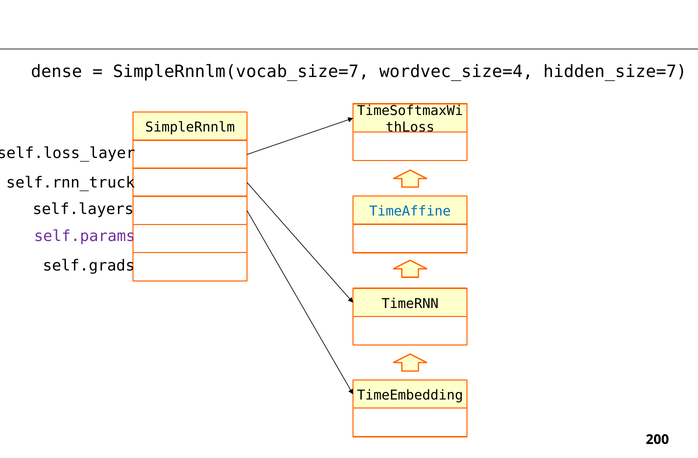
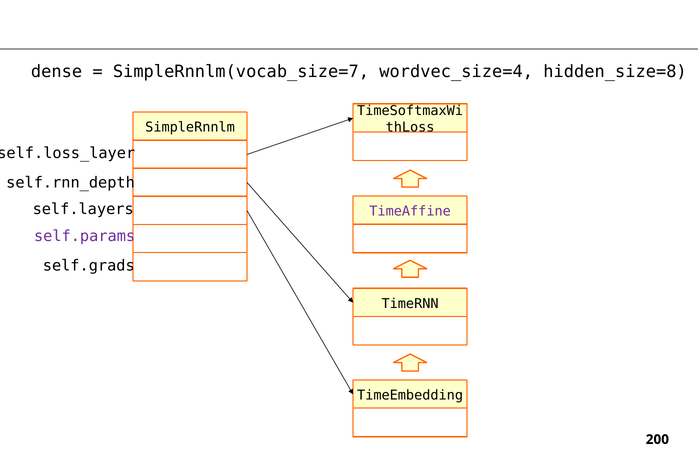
hidden_size=7: hidden_size=7 -> hidden_size=8
self.rnn_truck: self.rnn_truck -> self.rnn_depth
TimeAffine colour: blue -> purple
